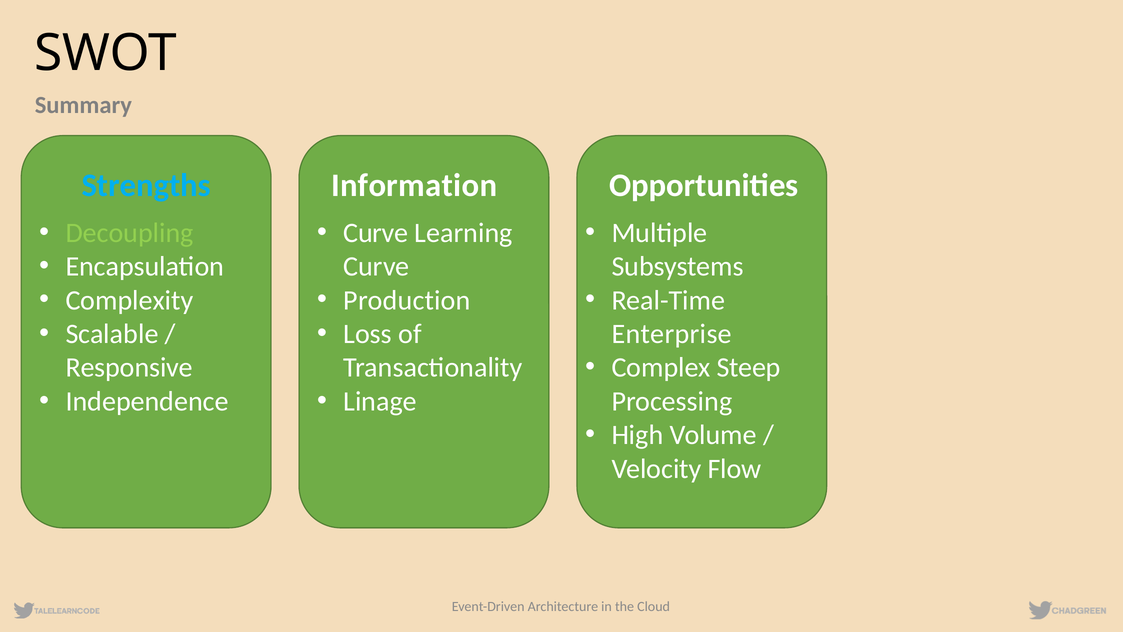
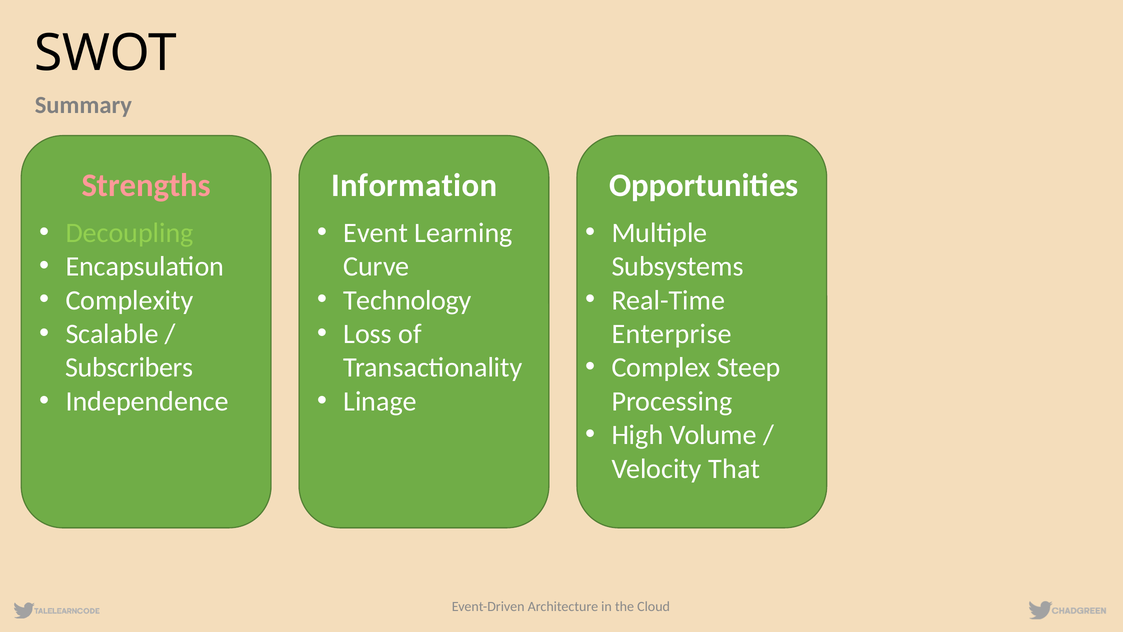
Strengths colour: light blue -> pink
Curve at (376, 233): Curve -> Event
Production: Production -> Technology
Responsive: Responsive -> Subscribers
Flow: Flow -> That
